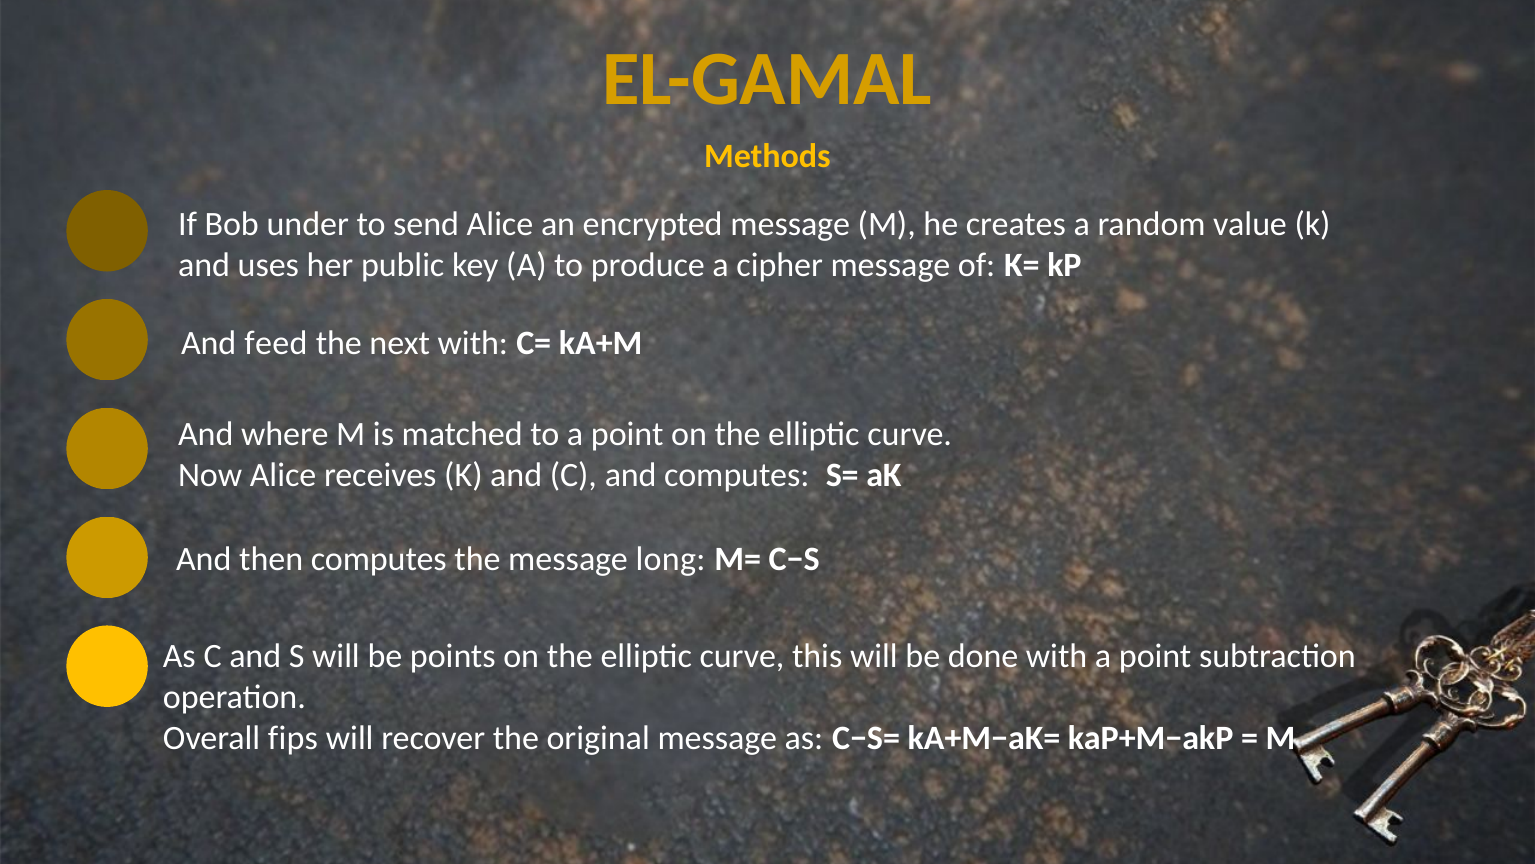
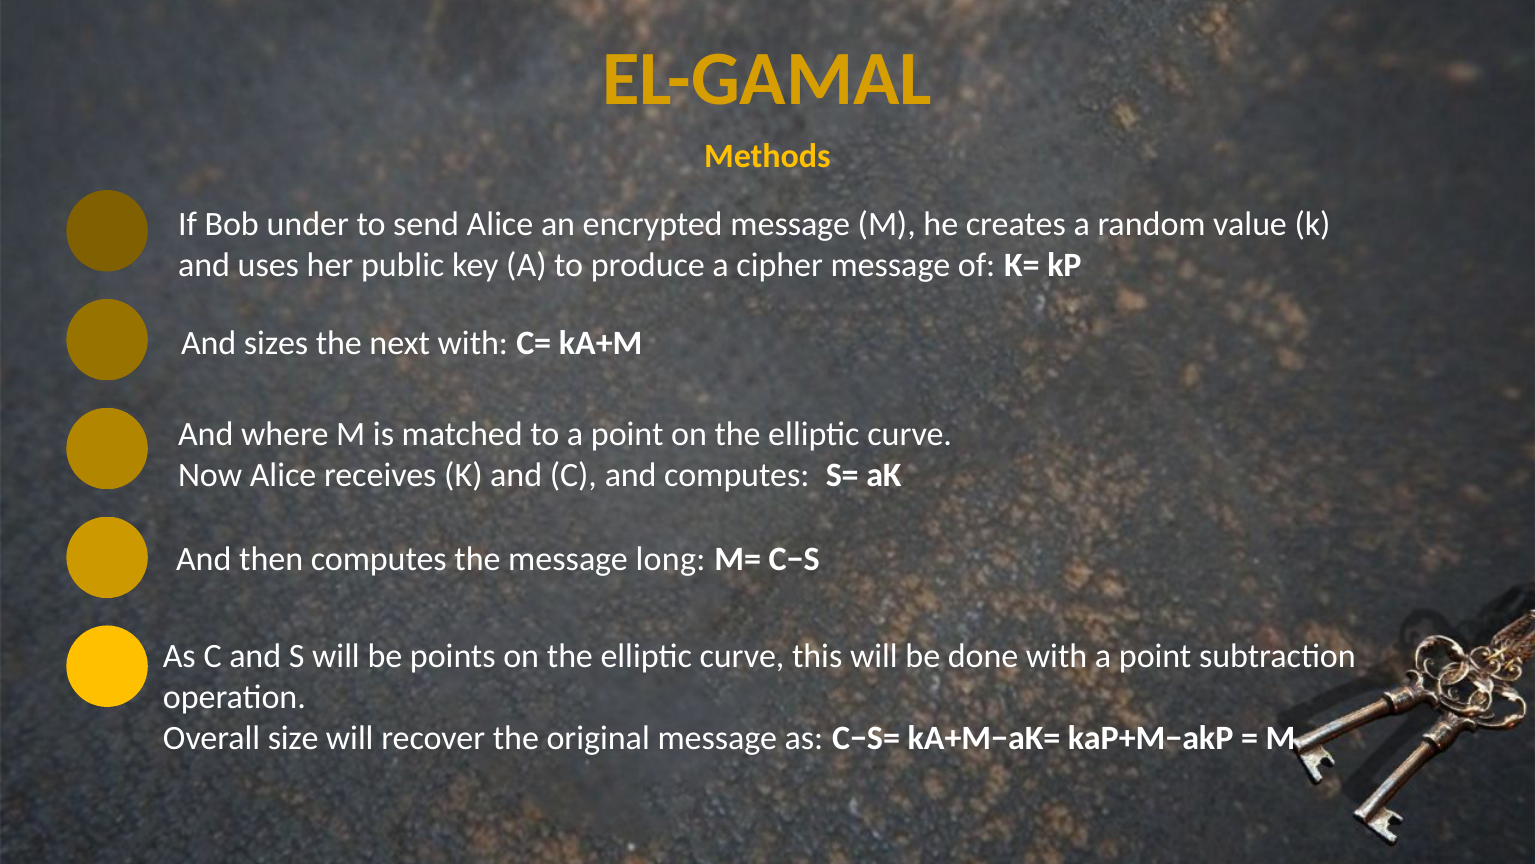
feed: feed -> sizes
fips: fips -> size
